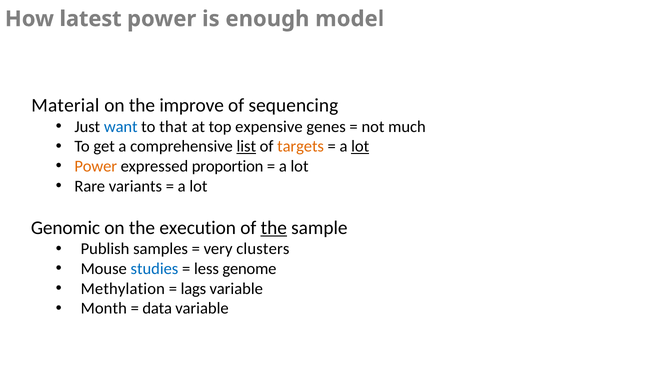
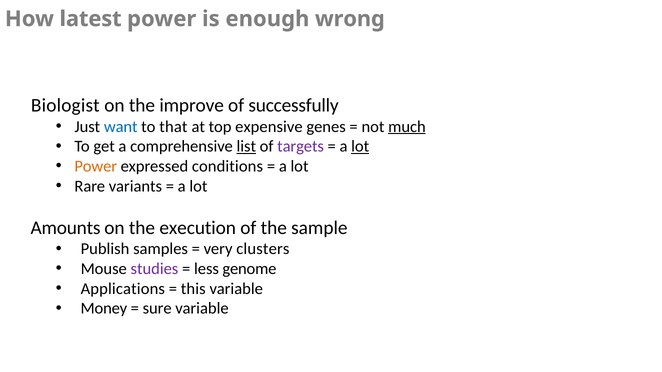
model: model -> wrong
Material: Material -> Biologist
sequencing: sequencing -> successfully
much underline: none -> present
targets colour: orange -> purple
proportion: proportion -> conditions
Genomic: Genomic -> Amounts
the at (274, 228) underline: present -> none
studies colour: blue -> purple
Methylation: Methylation -> Applications
lags: lags -> this
Month: Month -> Money
data: data -> sure
